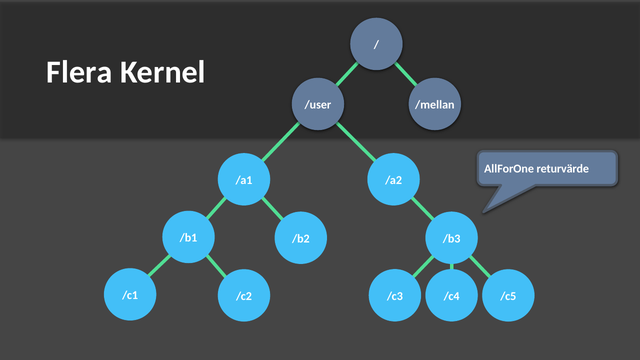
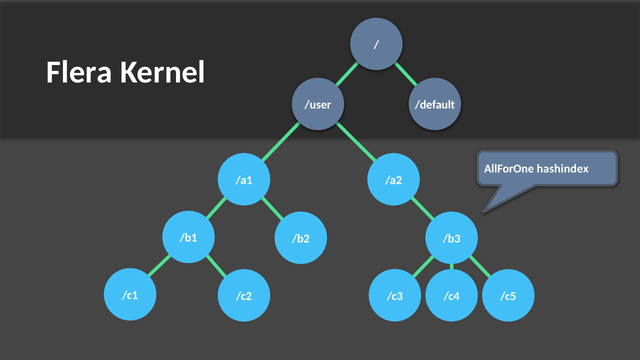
/mellan: /mellan -> /default
returvärde: returvärde -> hashindex
